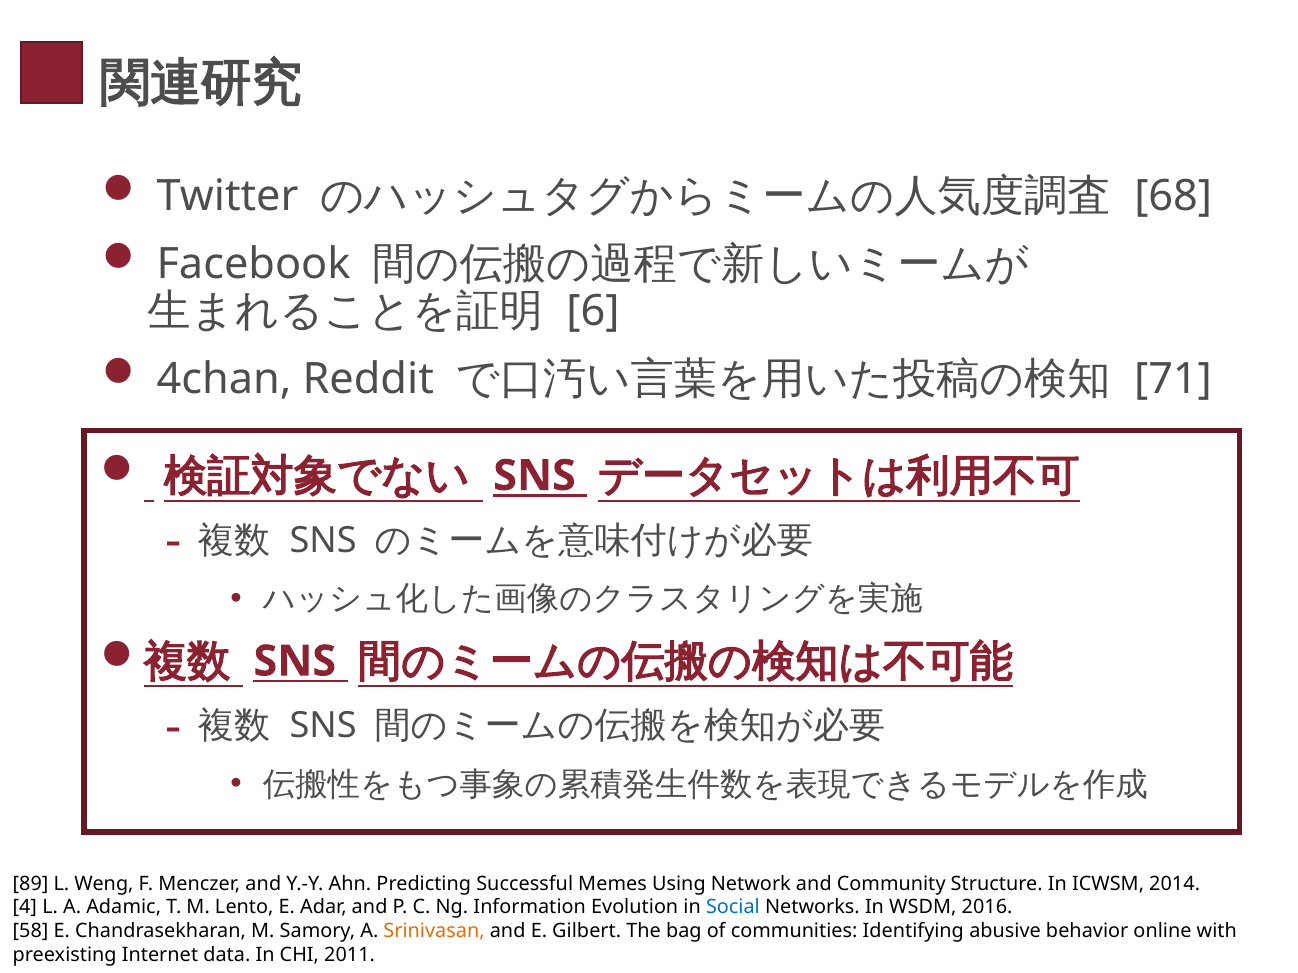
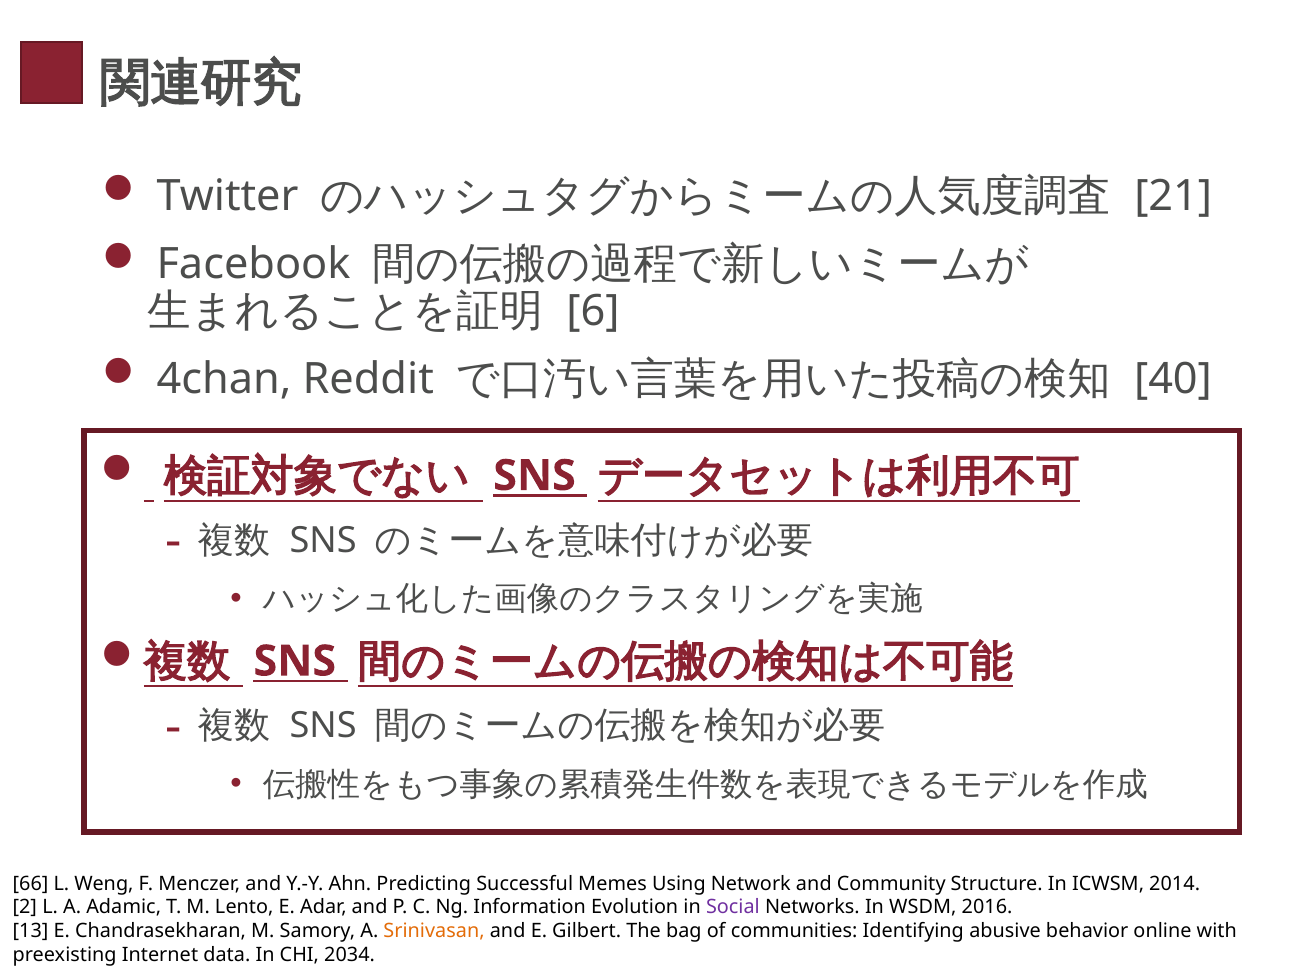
68: 68 -> 21
71: 71 -> 40
89: 89 -> 66
4: 4 -> 2
Social colour: blue -> purple
58: 58 -> 13
2011: 2011 -> 2034
